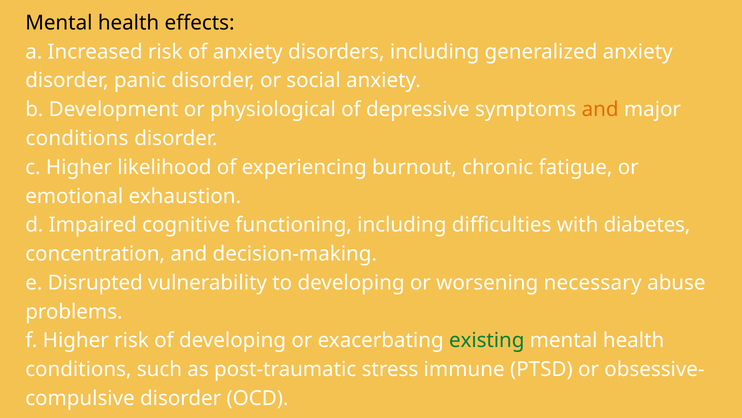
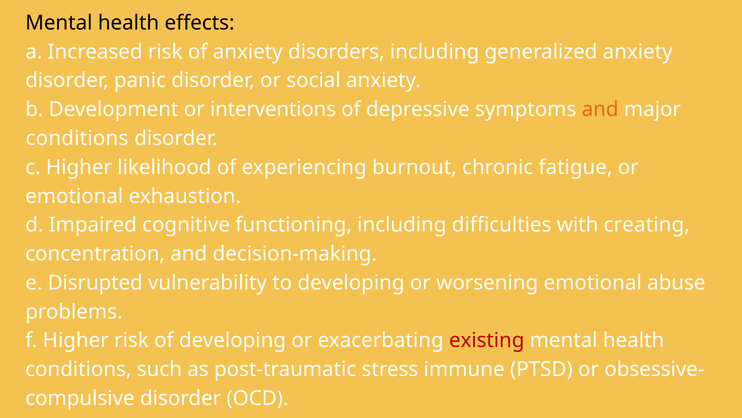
physiological: physiological -> interventions
diabetes: diabetes -> creating
worsening necessary: necessary -> emotional
existing colour: green -> red
